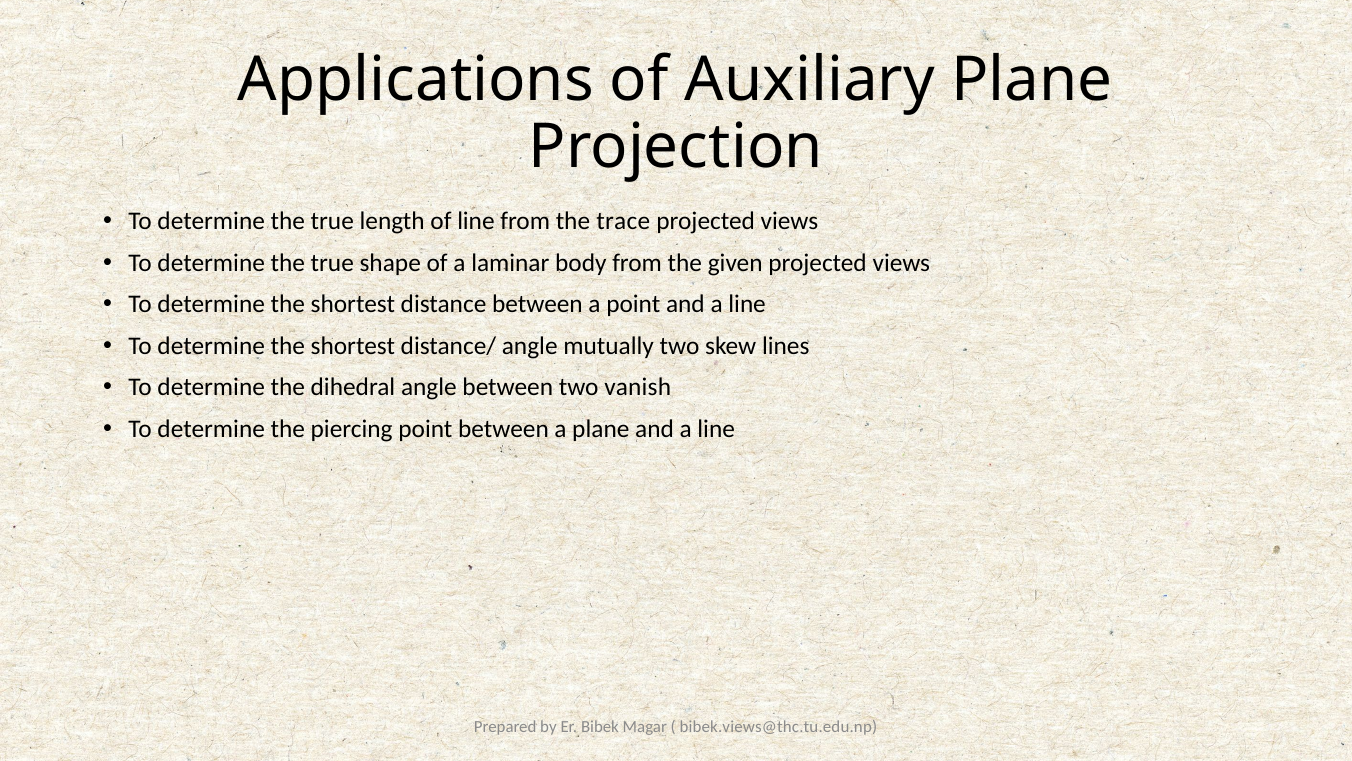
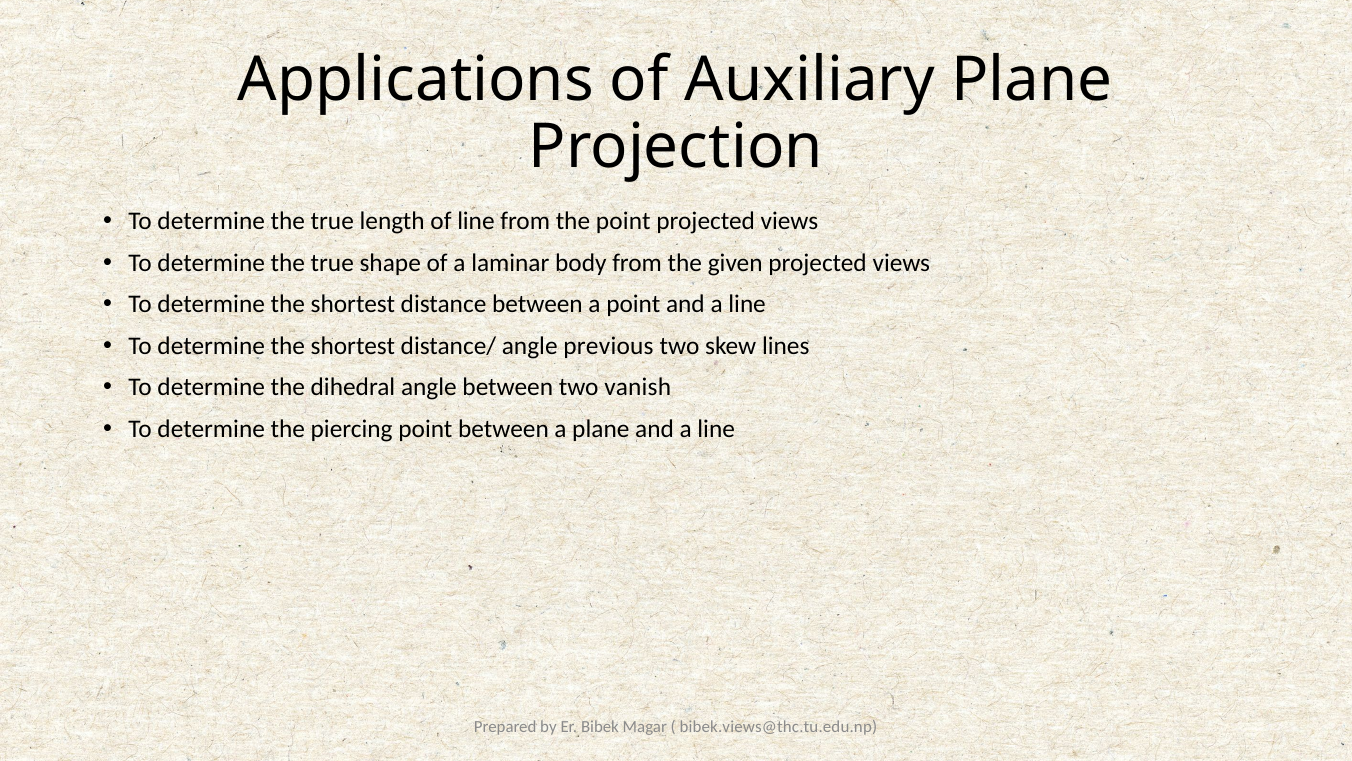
the trace: trace -> point
mutually: mutually -> previous
